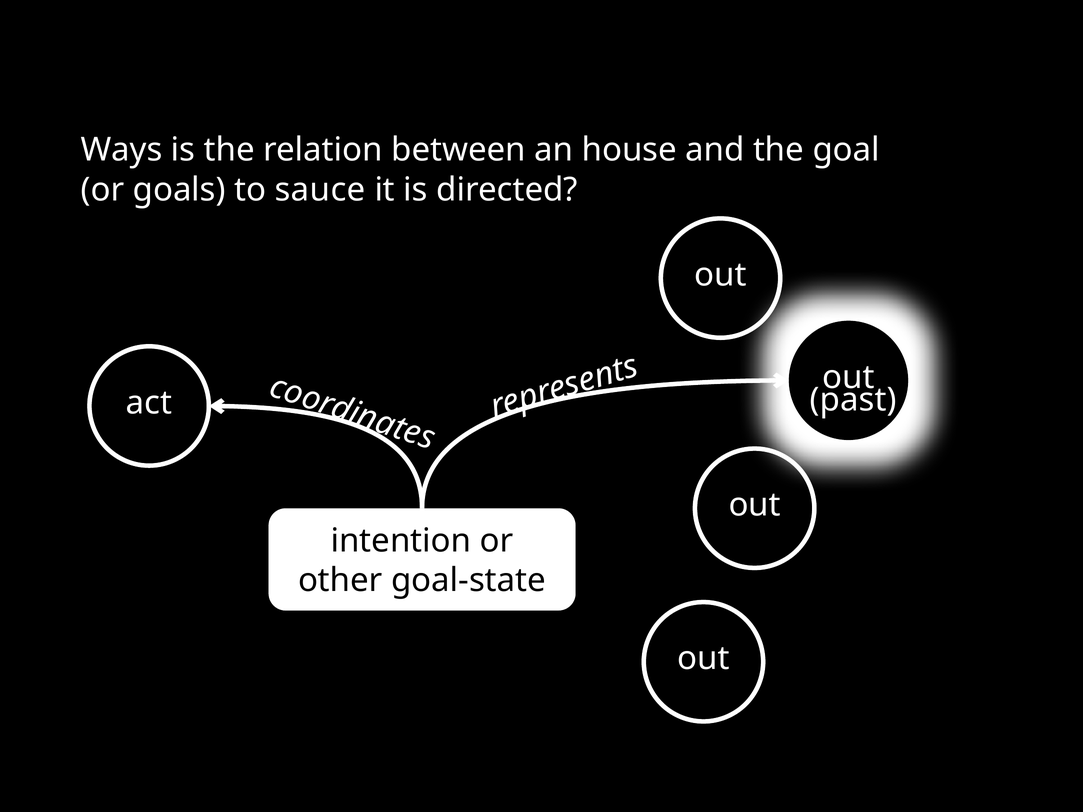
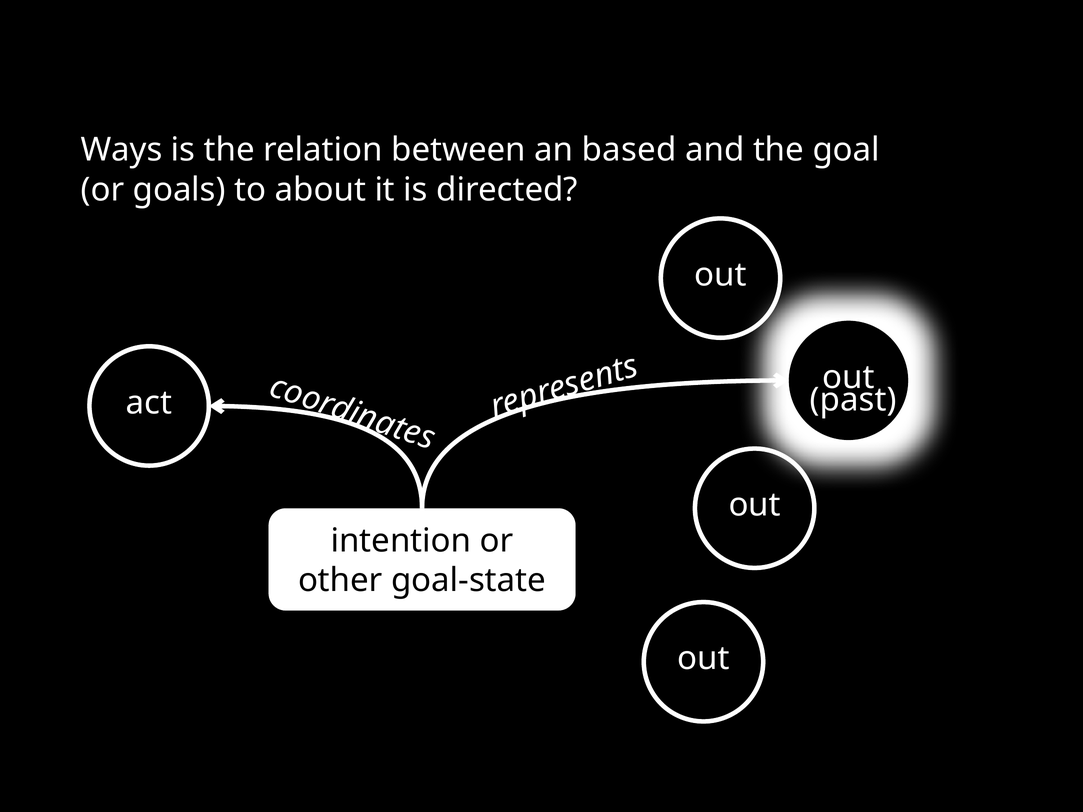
house: house -> based
sauce: sauce -> about
